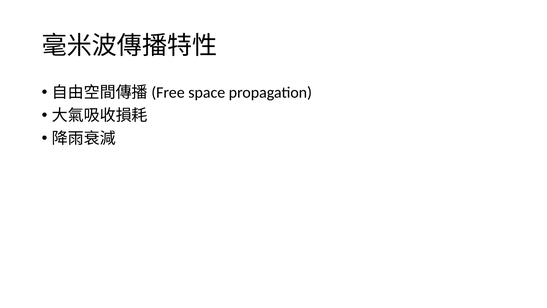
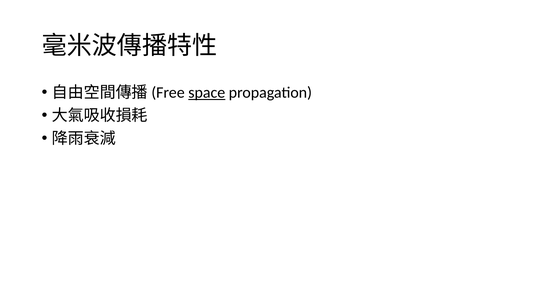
space underline: none -> present
